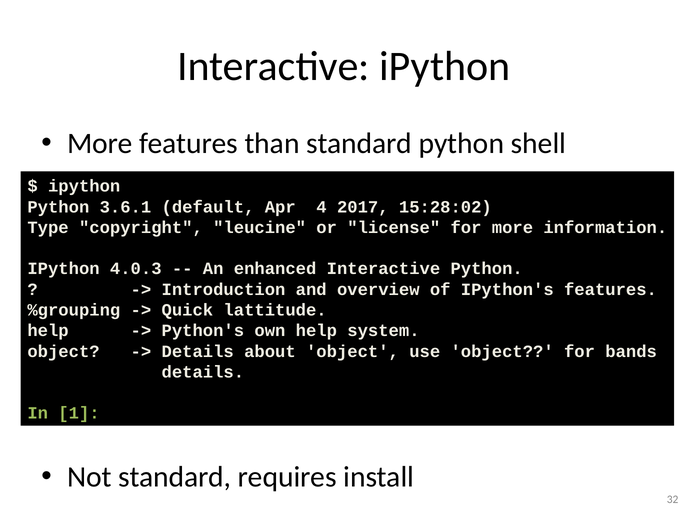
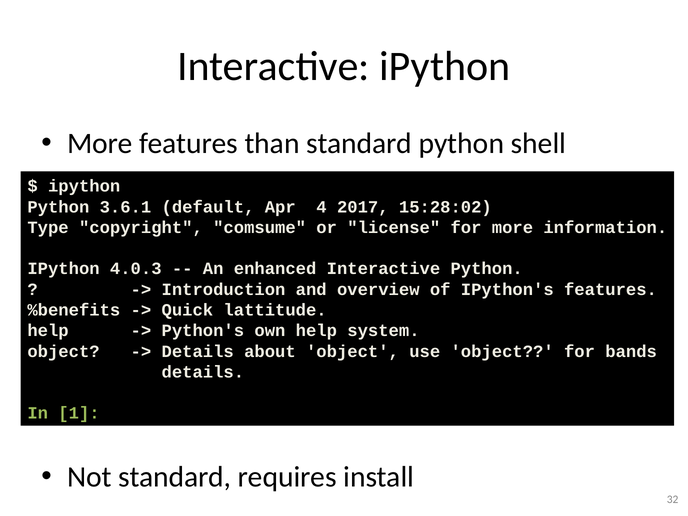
leucine: leucine -> comsume
%grouping: %grouping -> %benefits
